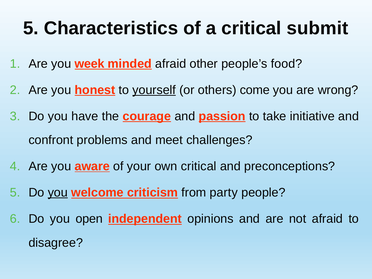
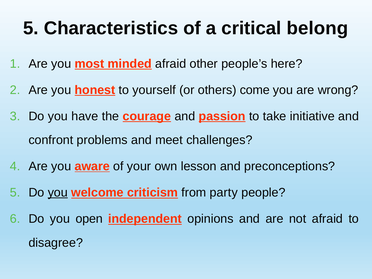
submit: submit -> belong
week: week -> most
food: food -> here
yourself underline: present -> none
own critical: critical -> lesson
